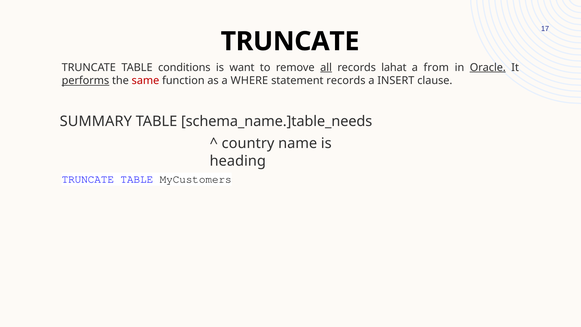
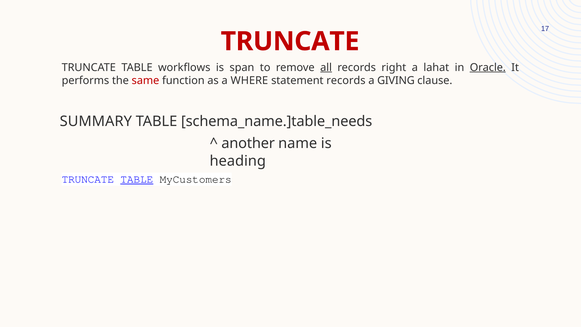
TRUNCATE at (290, 41) colour: black -> red
conditions: conditions -> workflows
want: want -> span
lahat: lahat -> right
from: from -> lahat
performs underline: present -> none
INSERT: INSERT -> GIVING
country: country -> another
TABLE at (137, 179) underline: none -> present
